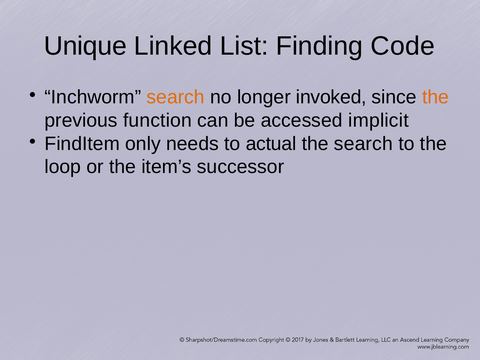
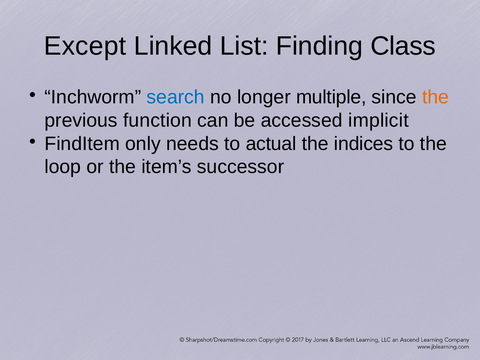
Unique: Unique -> Except
Code: Code -> Class
search at (176, 97) colour: orange -> blue
invoked: invoked -> multiple
the search: search -> indices
